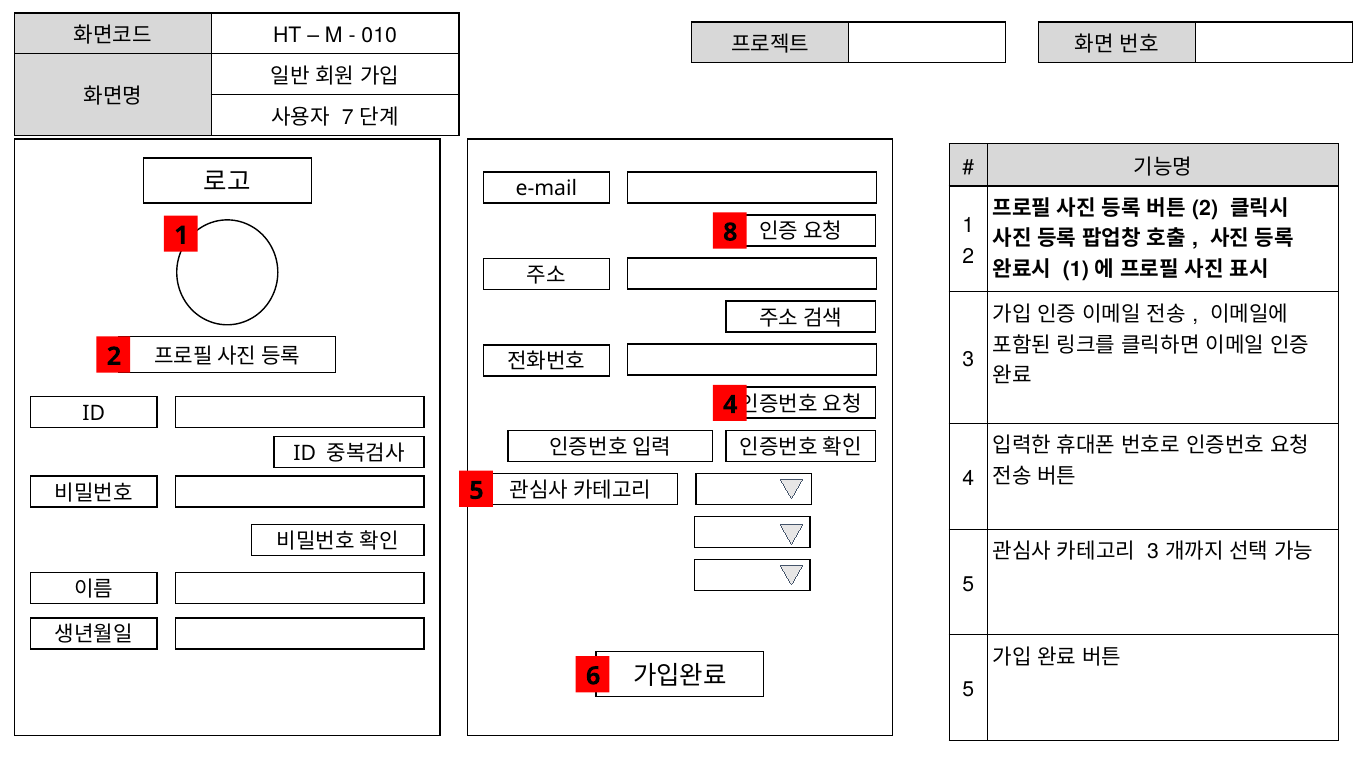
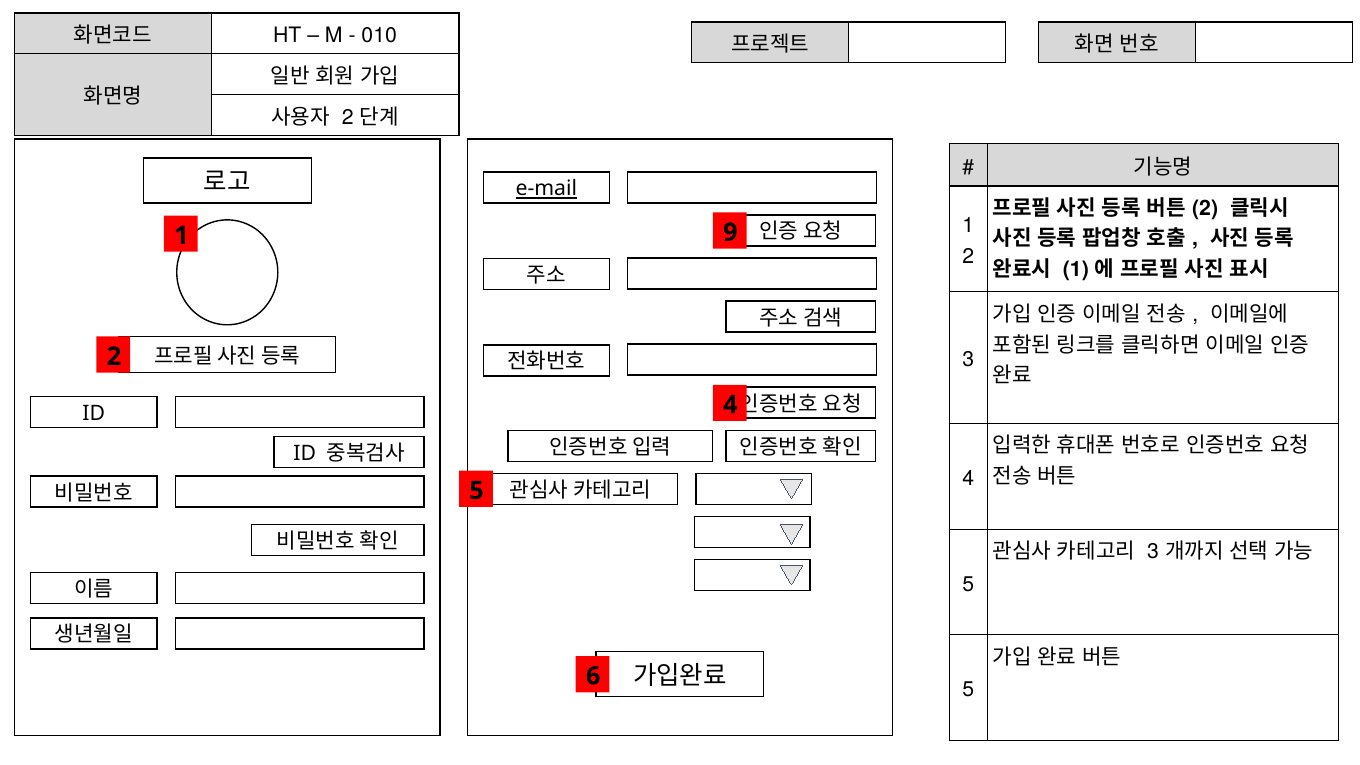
7 at (348, 117): 7 -> 2
e-mail underline: none -> present
8: 8 -> 9
